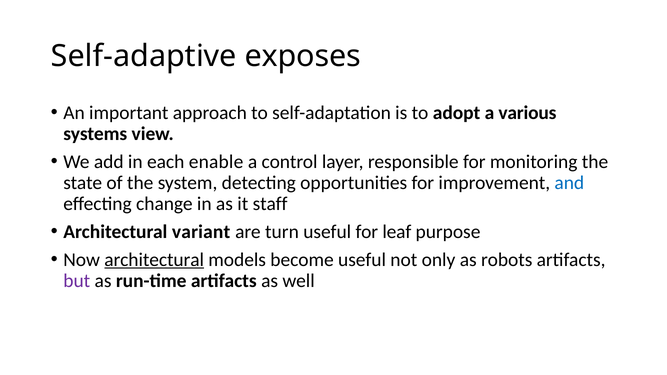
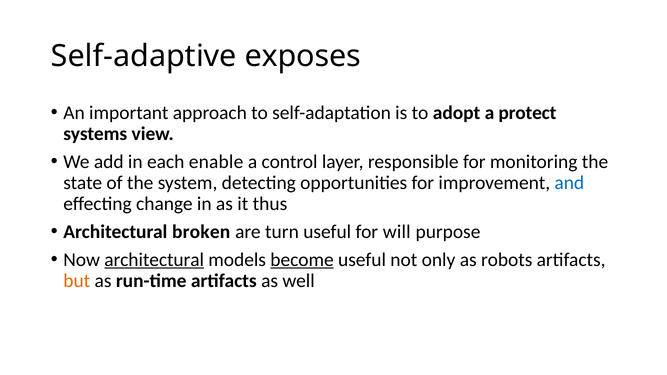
various: various -> protect
staff: staff -> thus
variant: variant -> broken
leaf: leaf -> will
become underline: none -> present
but colour: purple -> orange
